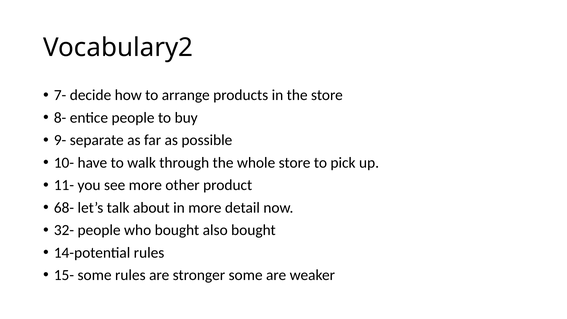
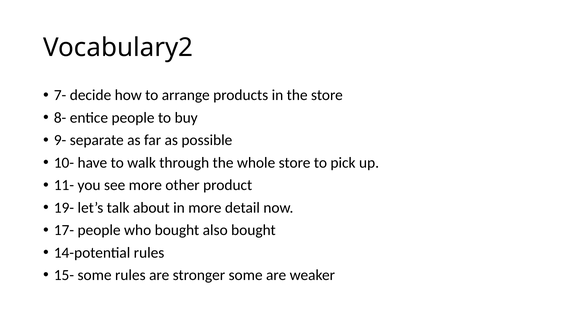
68-: 68- -> 19-
32-: 32- -> 17-
